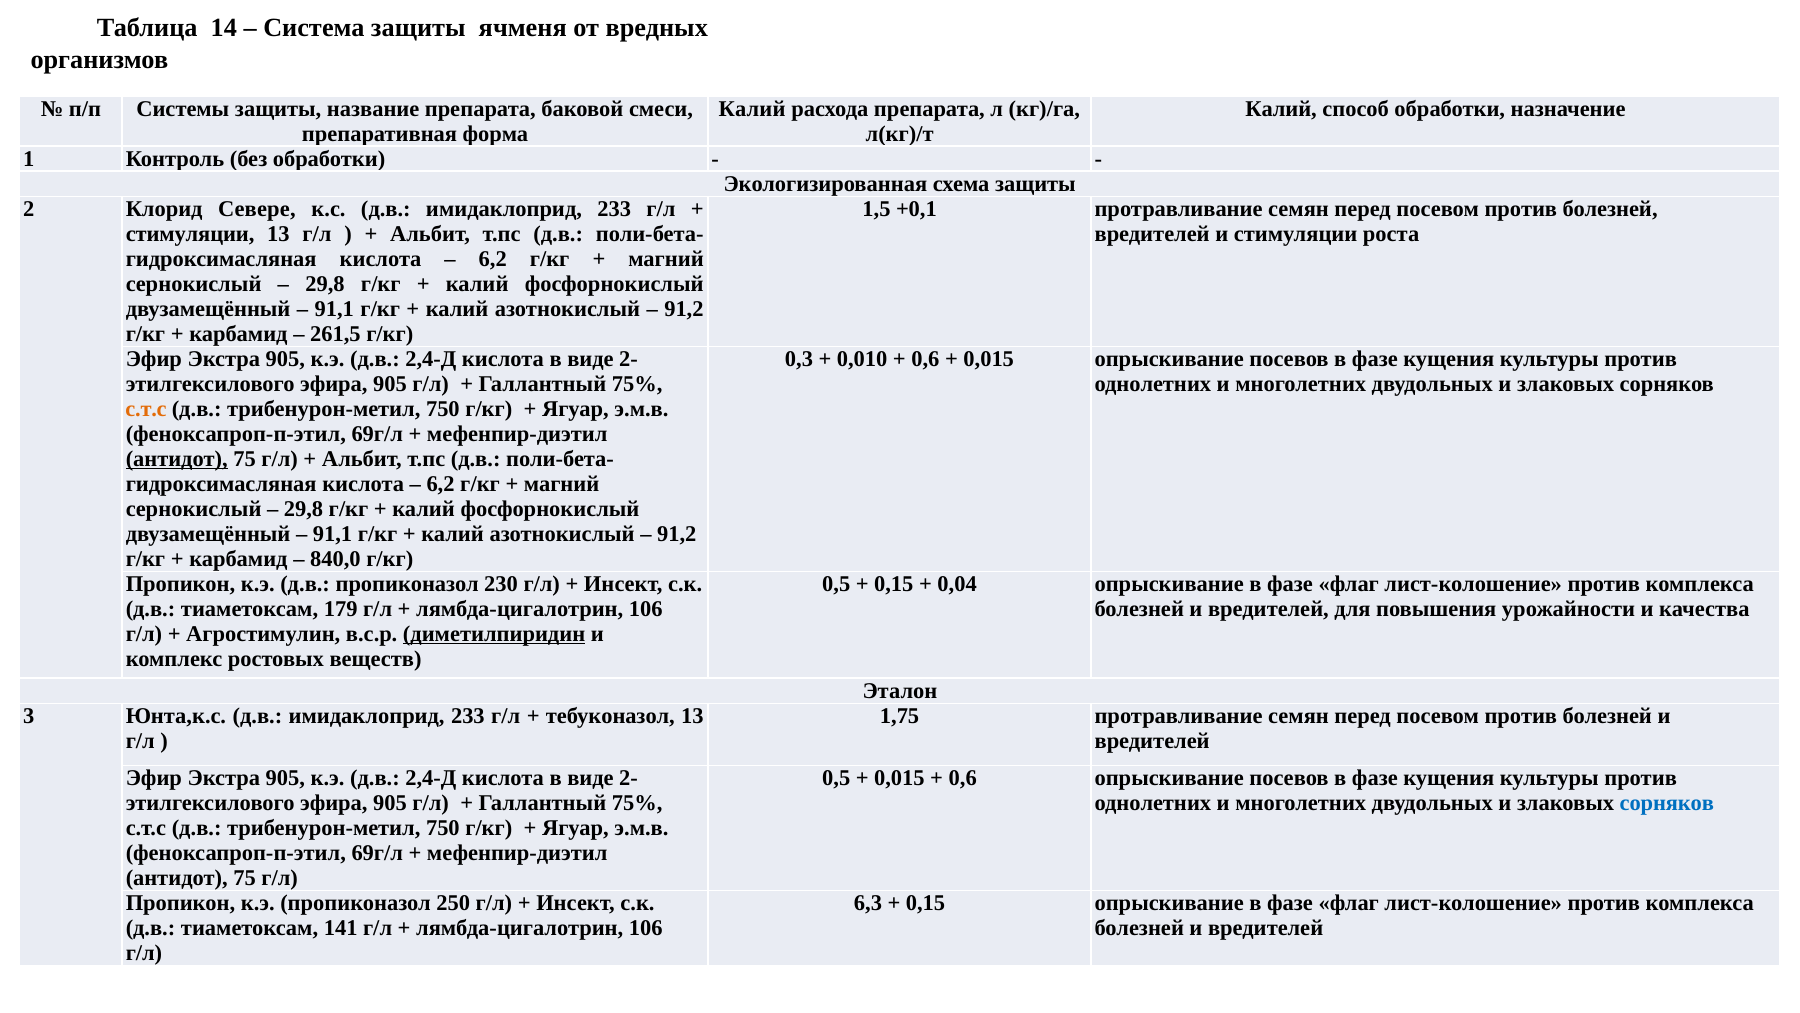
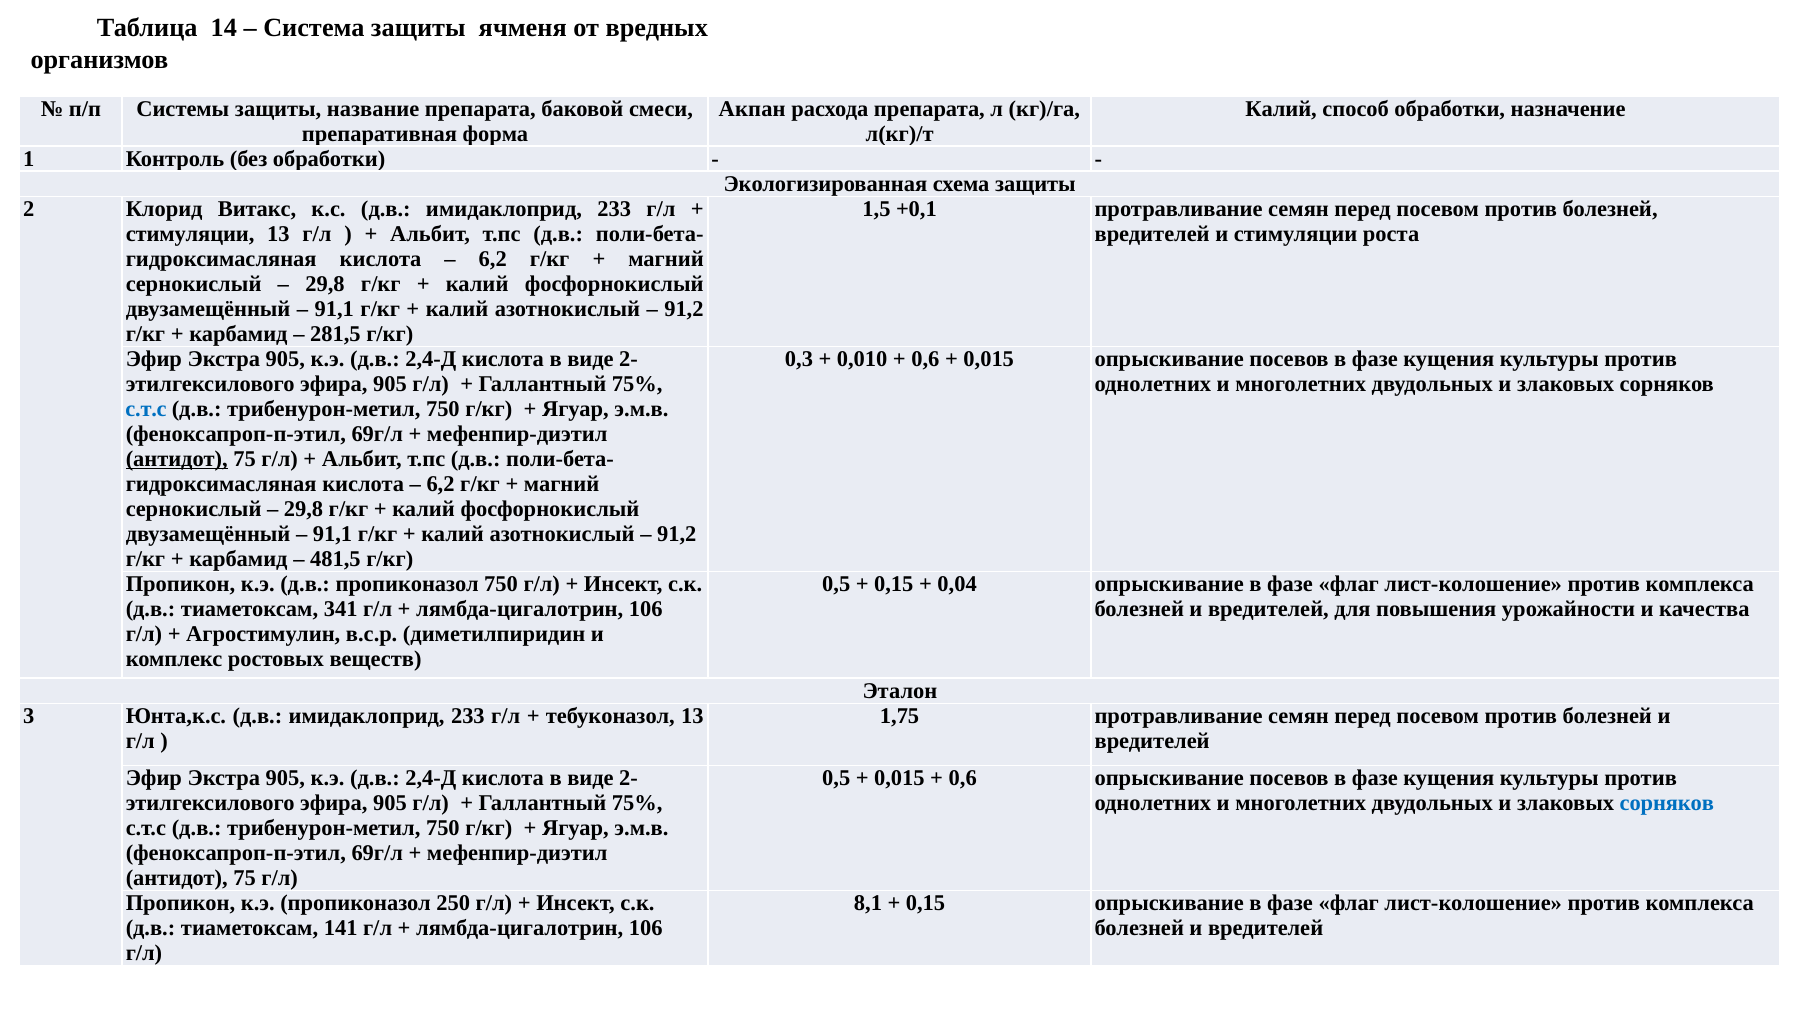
Калий at (752, 109): Калий -> Акпан
Севере: Севере -> Витакс
261,5: 261,5 -> 281,5
с.т.с at (146, 409) colour: orange -> blue
840,0: 840,0 -> 481,5
пропиконазол 230: 230 -> 750
179: 179 -> 341
диметилпиридин underline: present -> none
6,3: 6,3 -> 8,1
